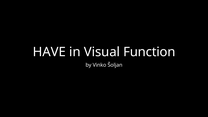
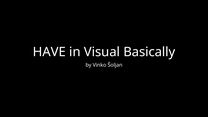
Function: Function -> Basically
